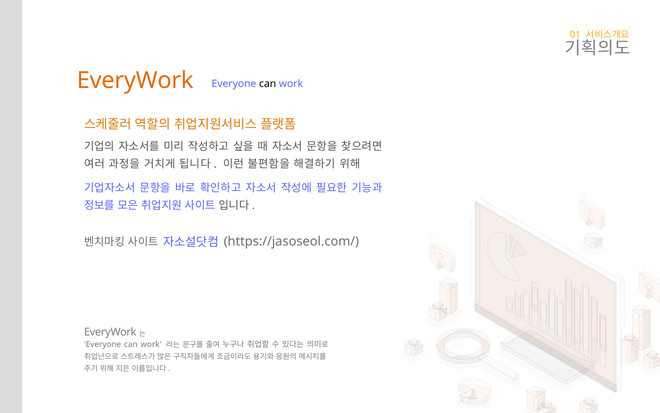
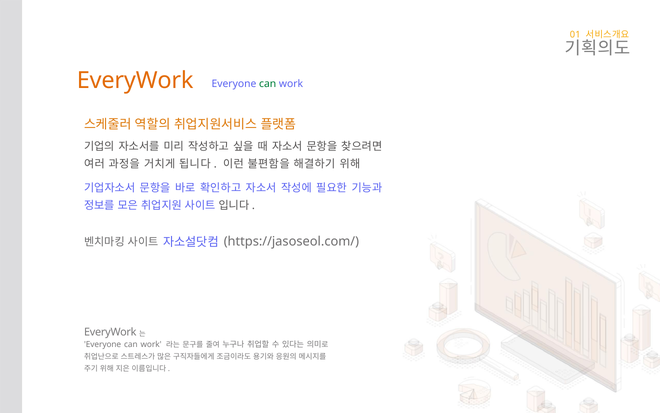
can at (268, 84) colour: black -> green
